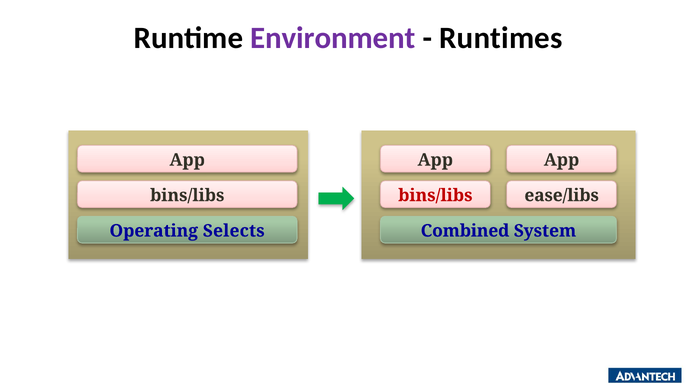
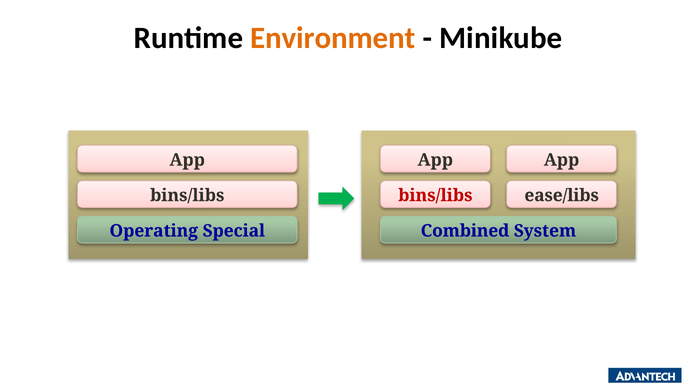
Environment colour: purple -> orange
Runtimes: Runtimes -> Minikube
Selects: Selects -> Special
